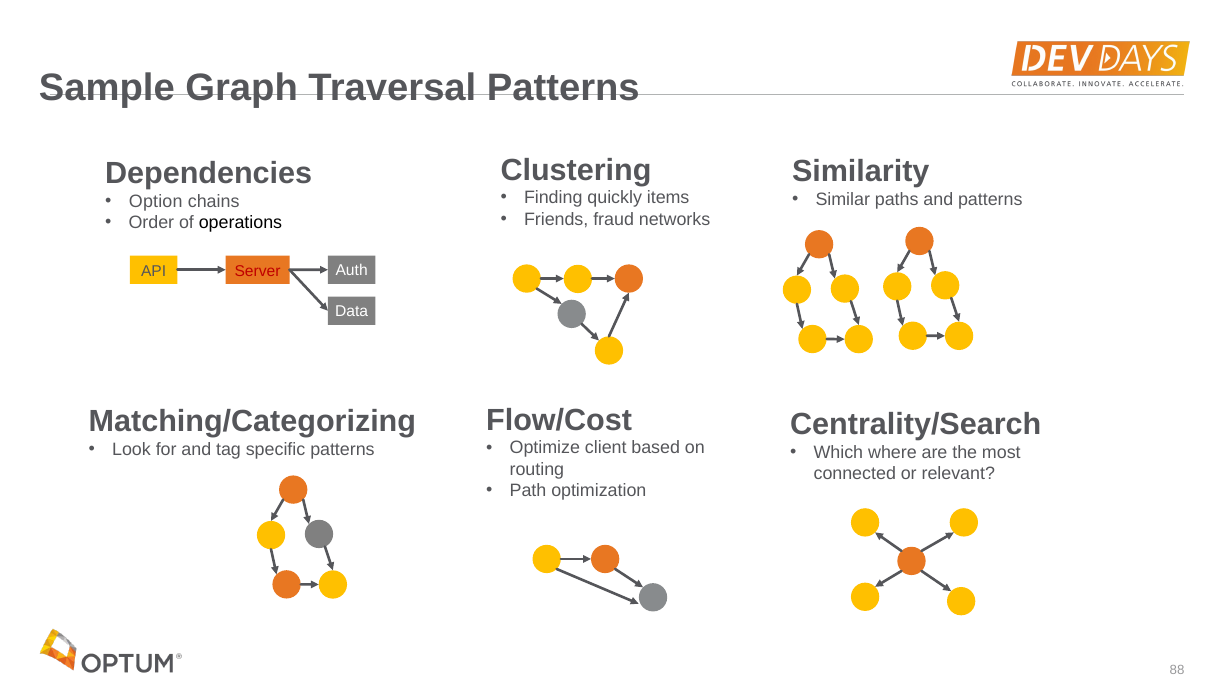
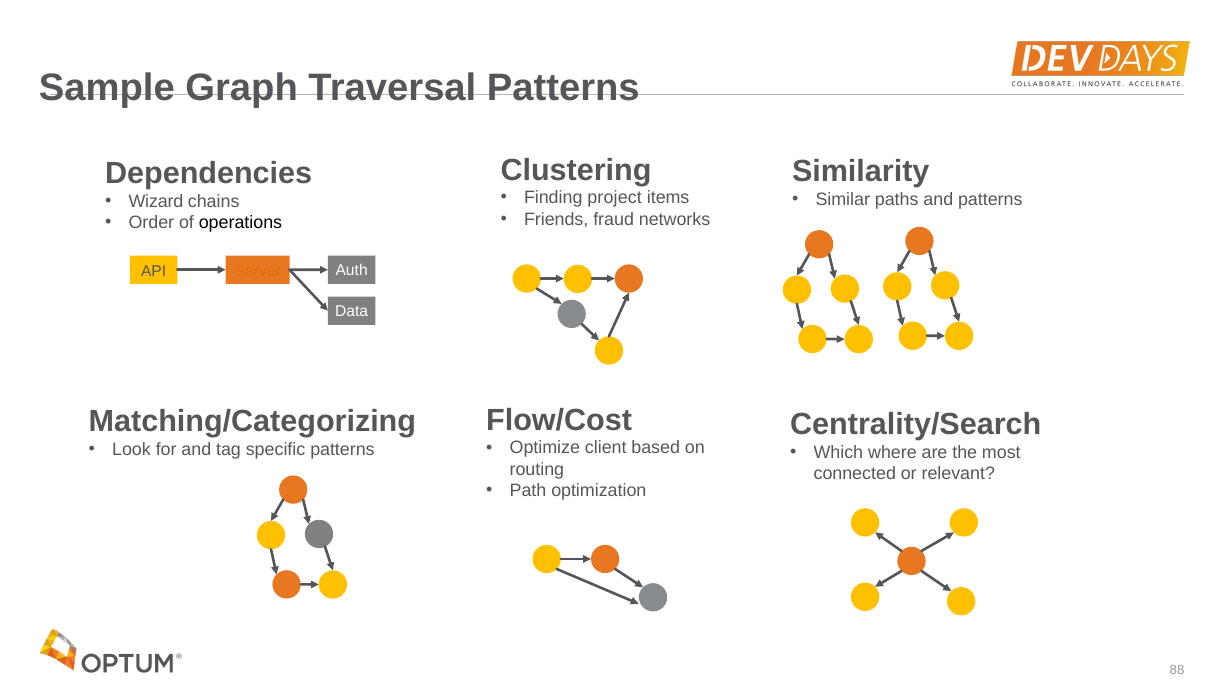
quickly: quickly -> project
Option: Option -> Wizard
Server colour: red -> orange
